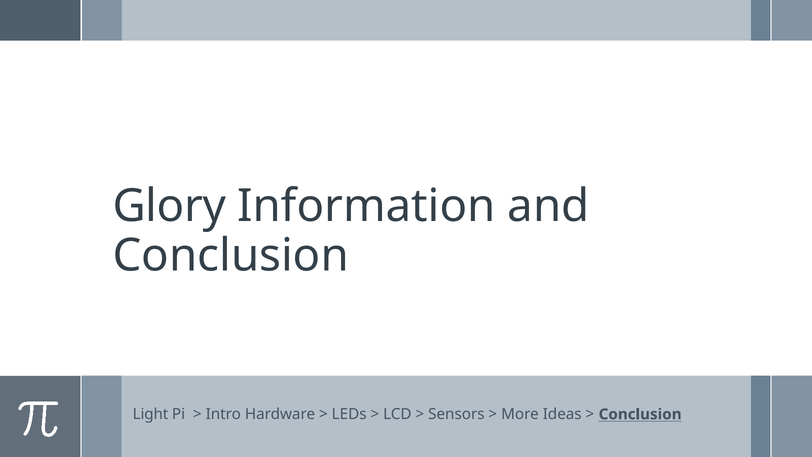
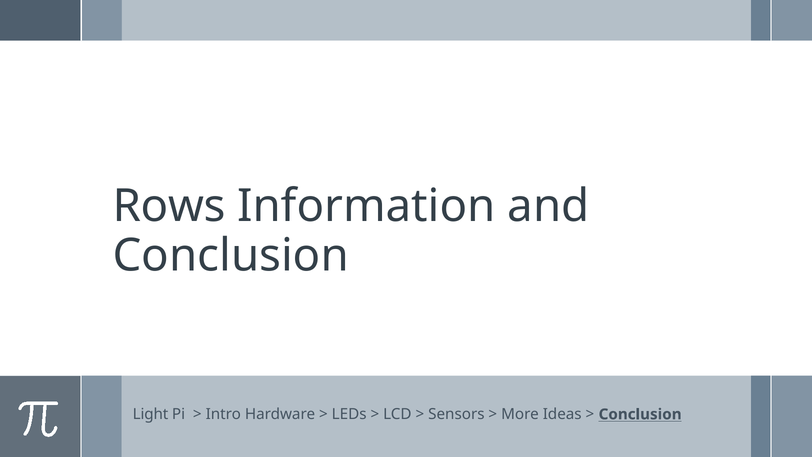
Glory: Glory -> Rows
